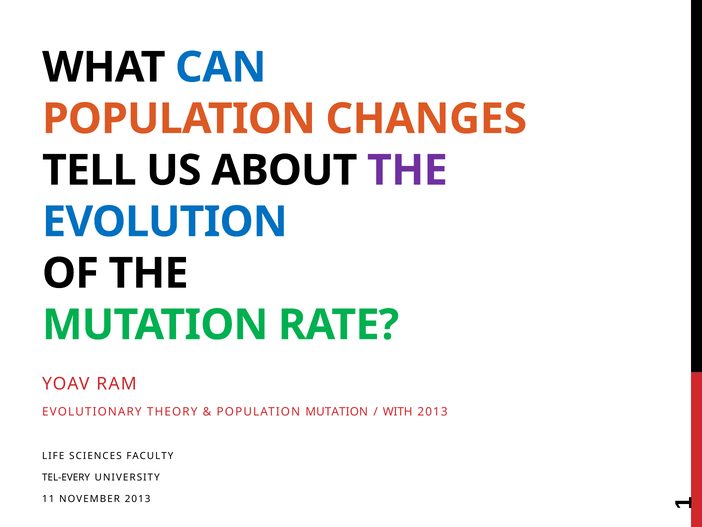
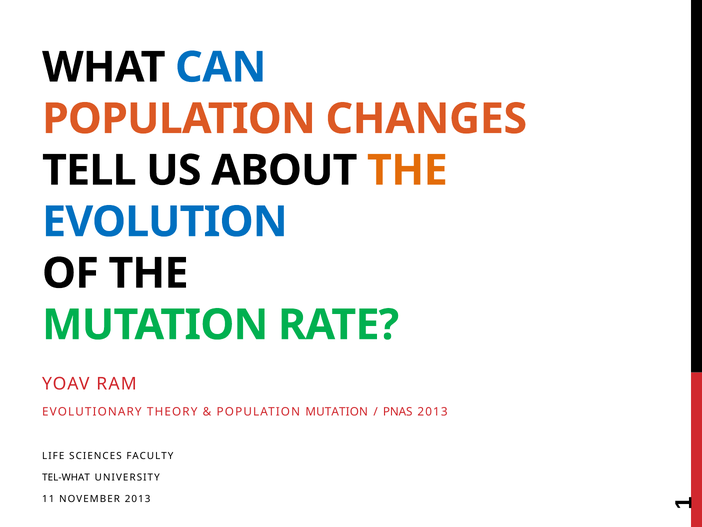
THE at (407, 170) colour: purple -> orange
WITH: WITH -> PNAS
TEL-EVERY: TEL-EVERY -> TEL-WHAT
